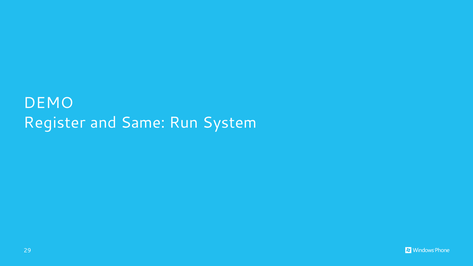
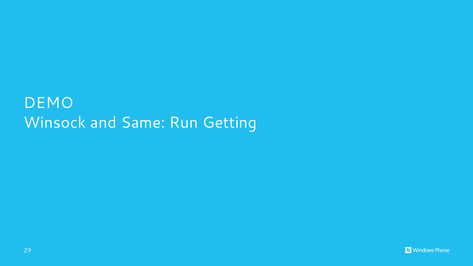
Register: Register -> Winsock
System: System -> Getting
